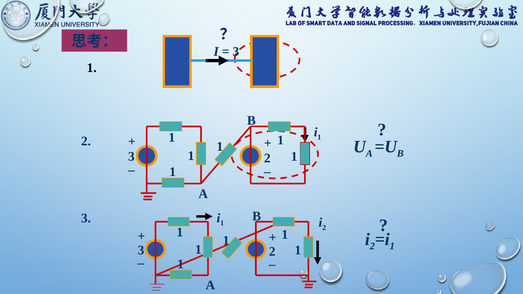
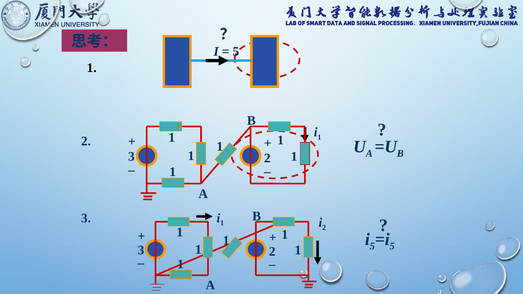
3 at (236, 52): 3 -> 5
2 at (372, 246): 2 -> 5
1 at (392, 246): 1 -> 5
